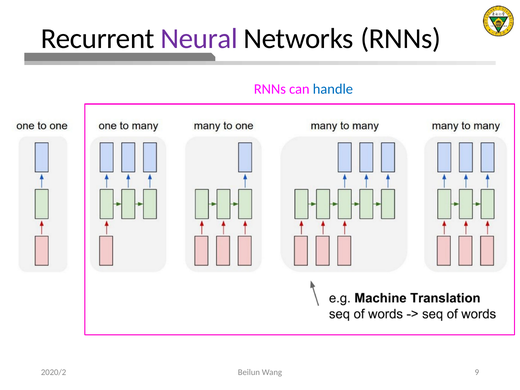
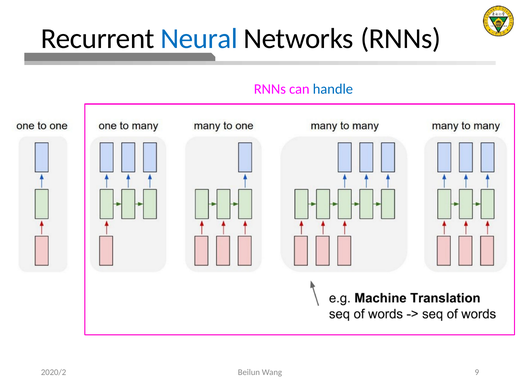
Neural colour: purple -> blue
